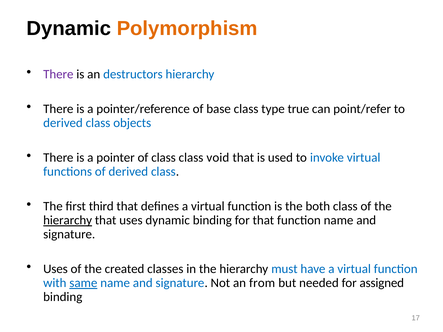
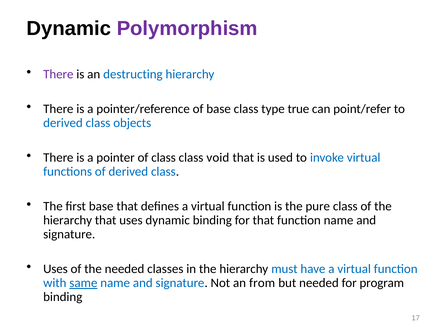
Polymorphism colour: orange -> purple
destructors: destructors -> destructing
first third: third -> base
both: both -> pure
hierarchy at (68, 220) underline: present -> none
the created: created -> needed
assigned: assigned -> program
